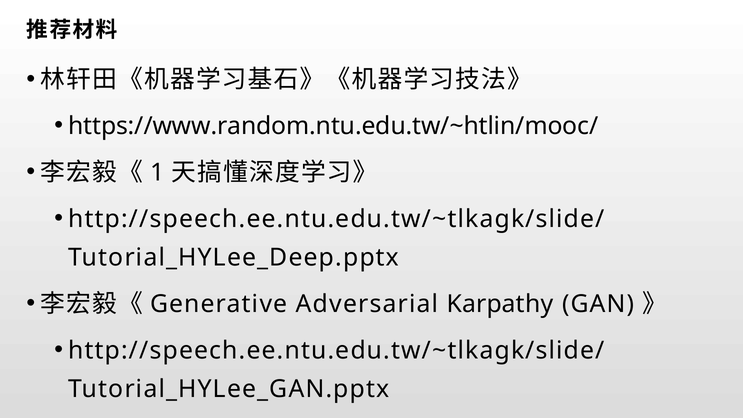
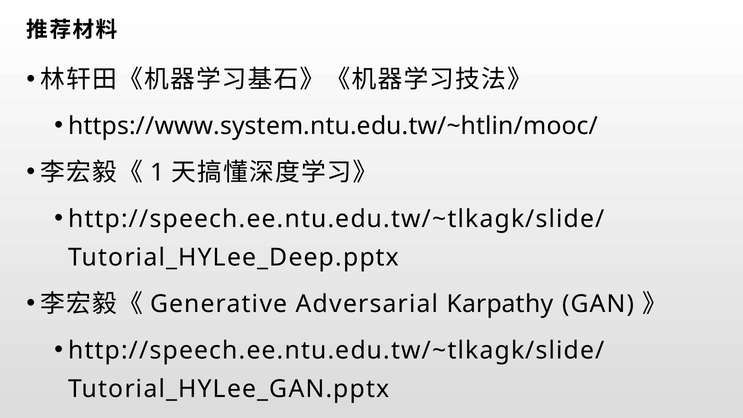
https://www.random.ntu.edu.tw/~htlin/mooc/: https://www.random.ntu.edu.tw/~htlin/mooc/ -> https://www.system.ntu.edu.tw/~htlin/mooc/
